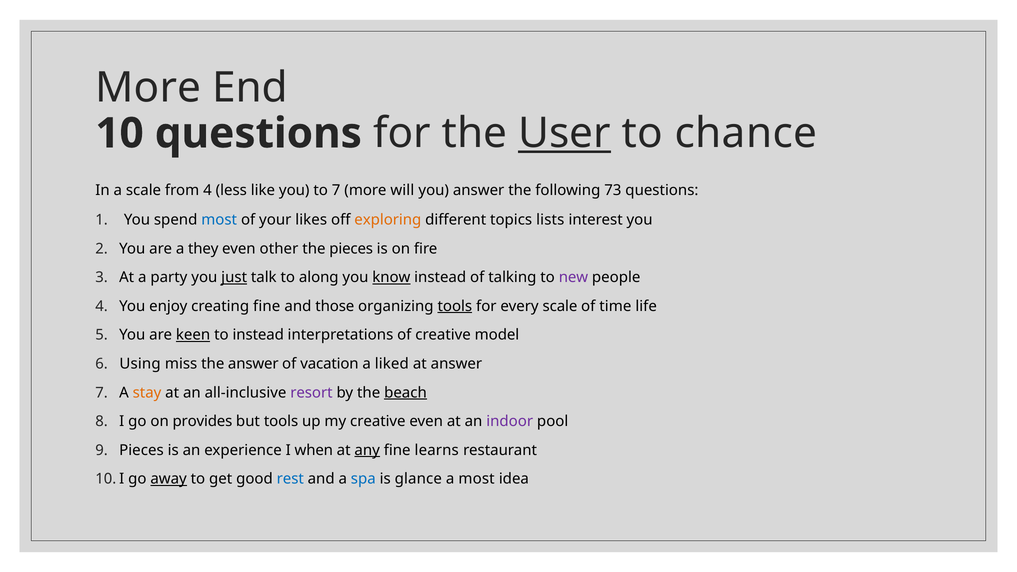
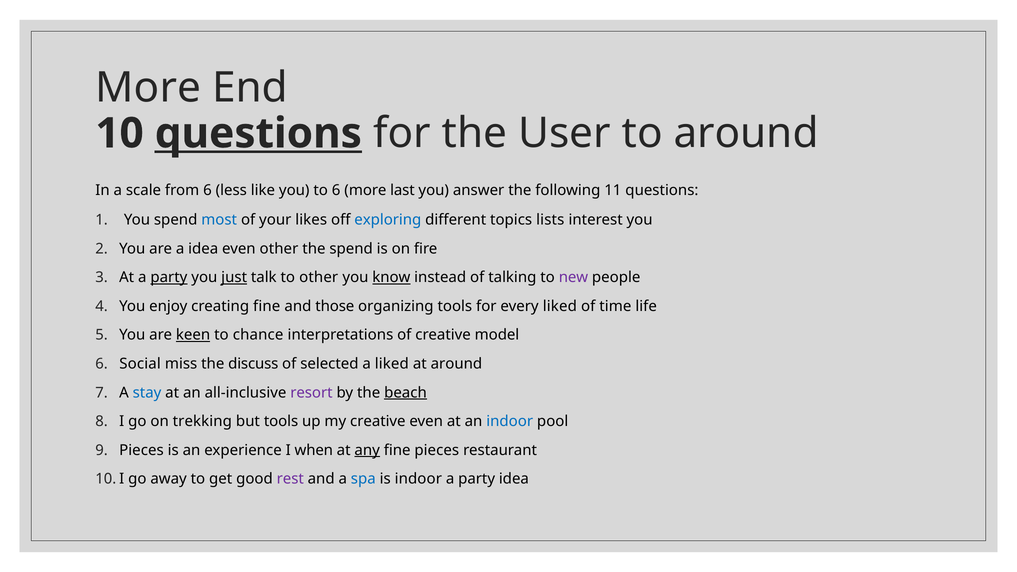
questions at (258, 133) underline: none -> present
User underline: present -> none
to chance: chance -> around
from 4: 4 -> 6
to 7: 7 -> 6
will: will -> last
73: 73 -> 11
exploring colour: orange -> blue
a they: they -> idea
the pieces: pieces -> spend
party at (169, 277) underline: none -> present
to along: along -> other
tools at (455, 306) underline: present -> none
every scale: scale -> liked
to instead: instead -> chance
Using: Using -> Social
the answer: answer -> discuss
vacation: vacation -> selected
at answer: answer -> around
stay colour: orange -> blue
provides: provides -> trekking
indoor at (510, 421) colour: purple -> blue
fine learns: learns -> pieces
away underline: present -> none
rest colour: blue -> purple
is glance: glance -> indoor
most at (477, 479): most -> party
